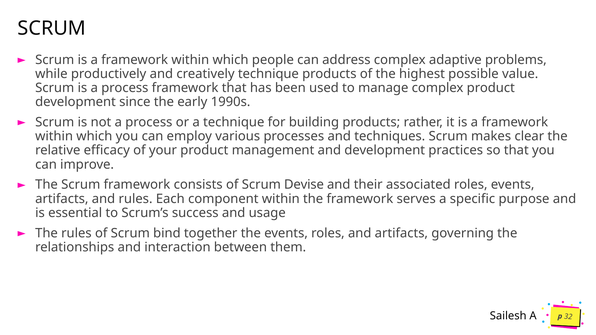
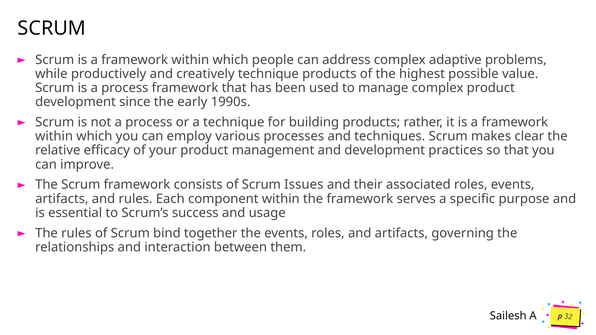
Devise: Devise -> Issues
